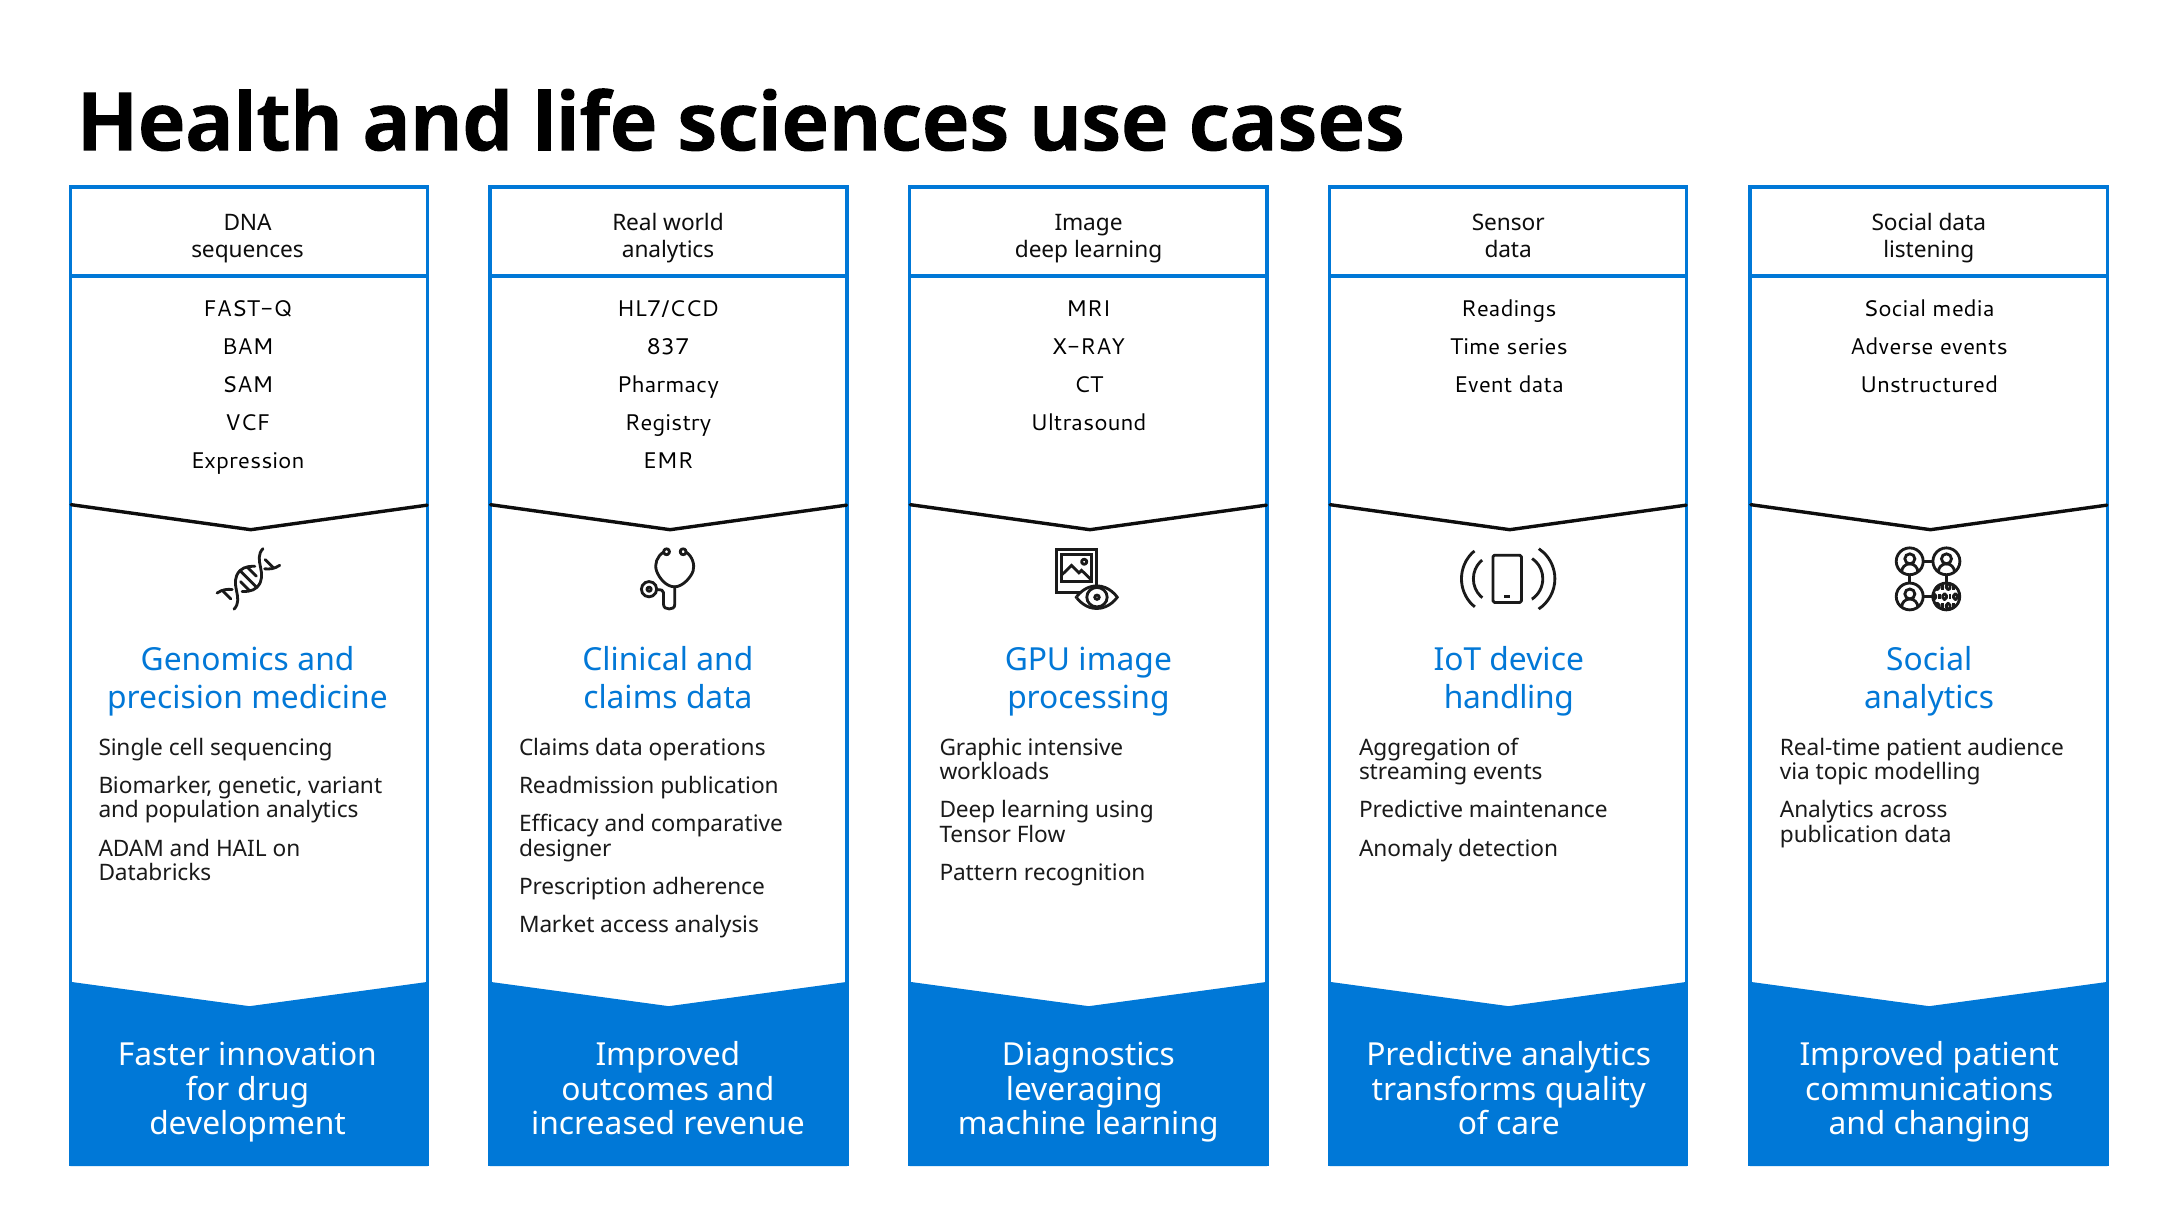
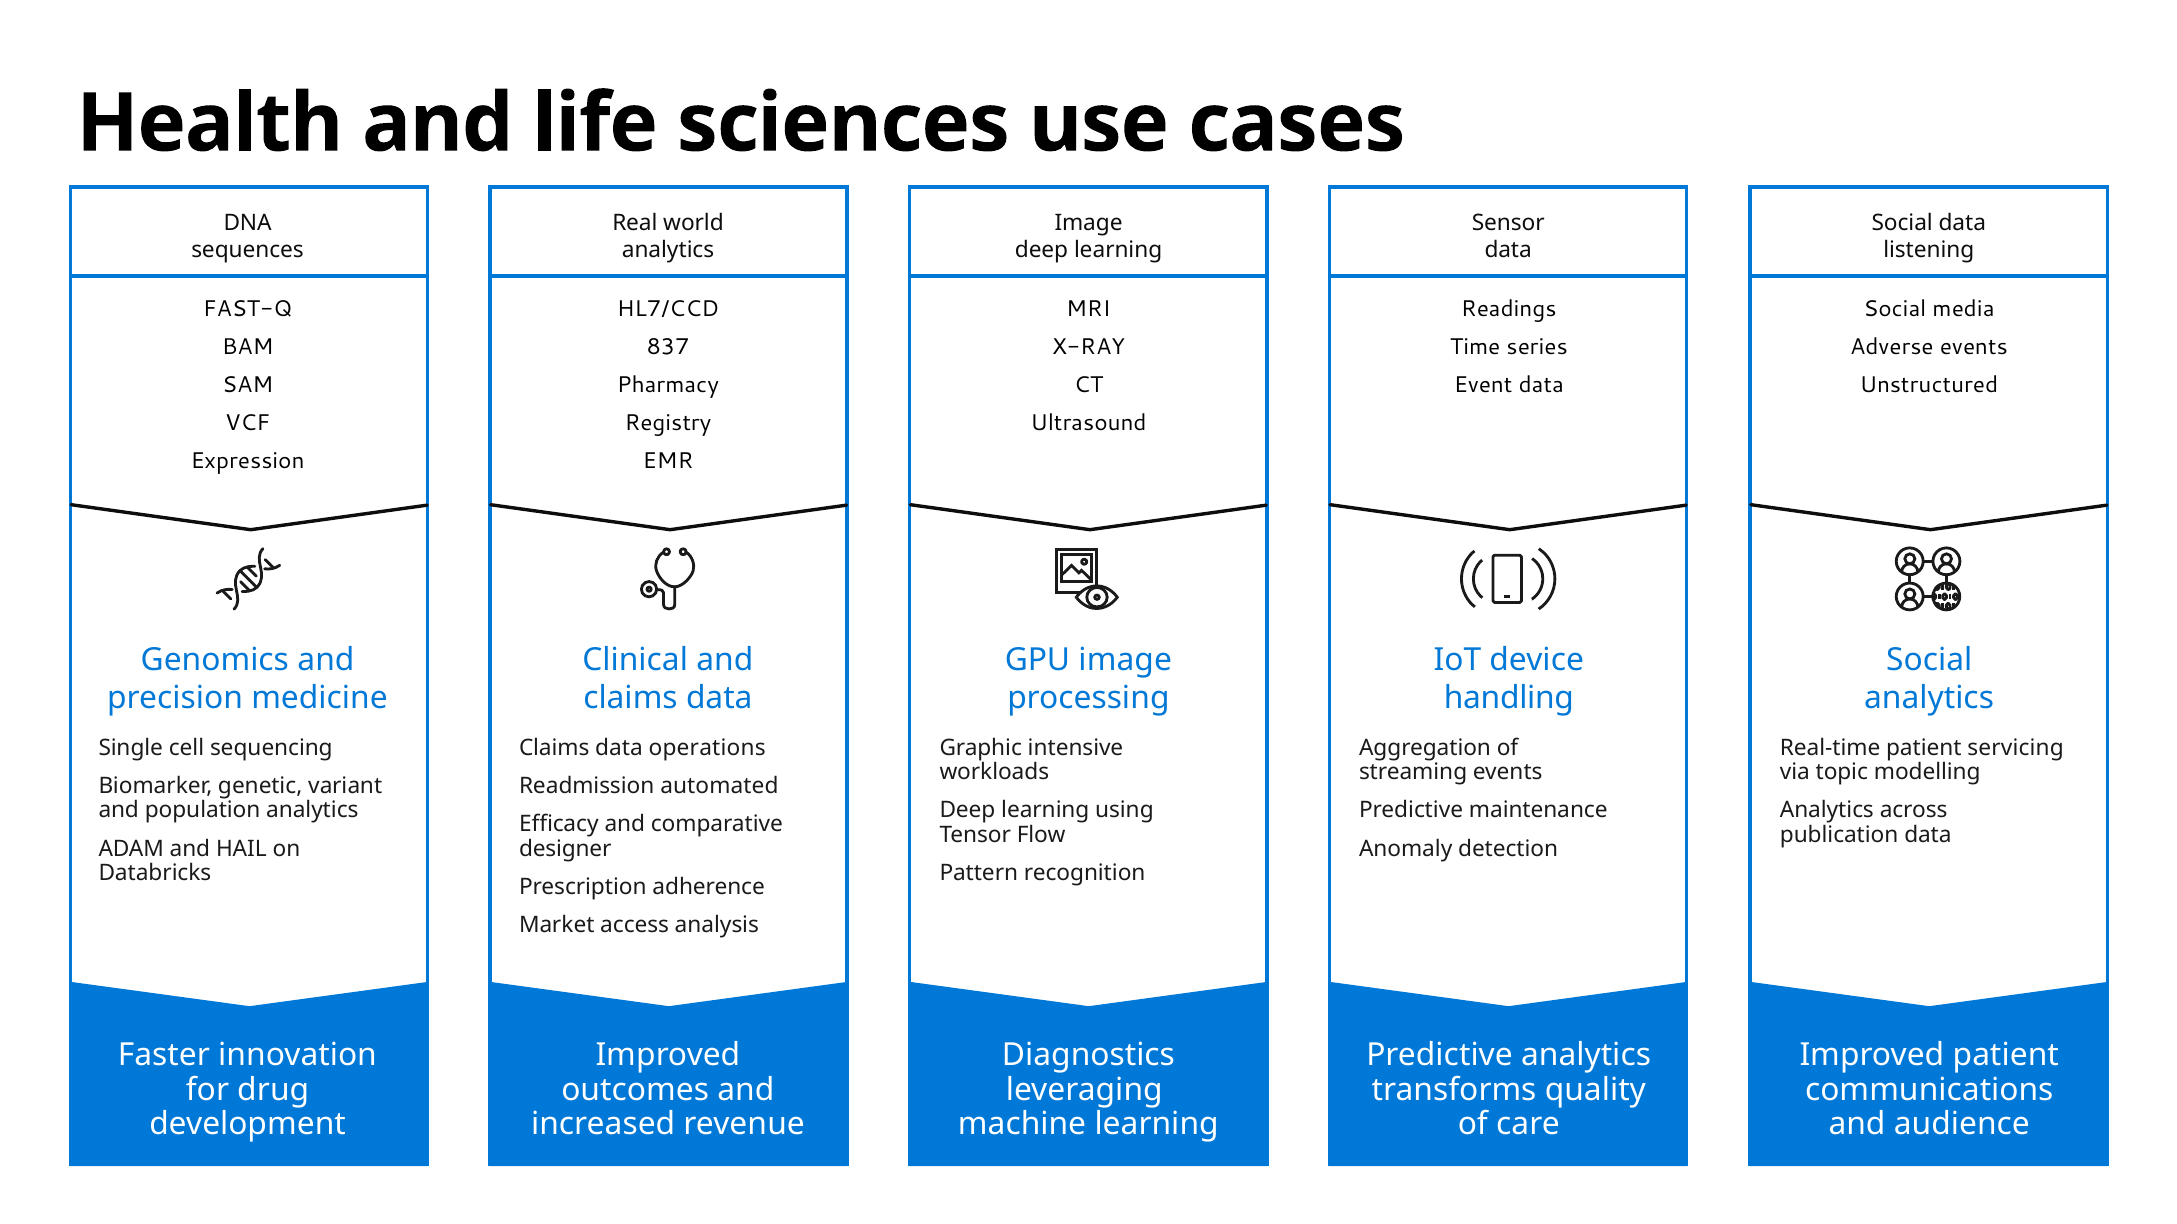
audience: audience -> servicing
Readmission publication: publication -> automated
changing: changing -> audience
